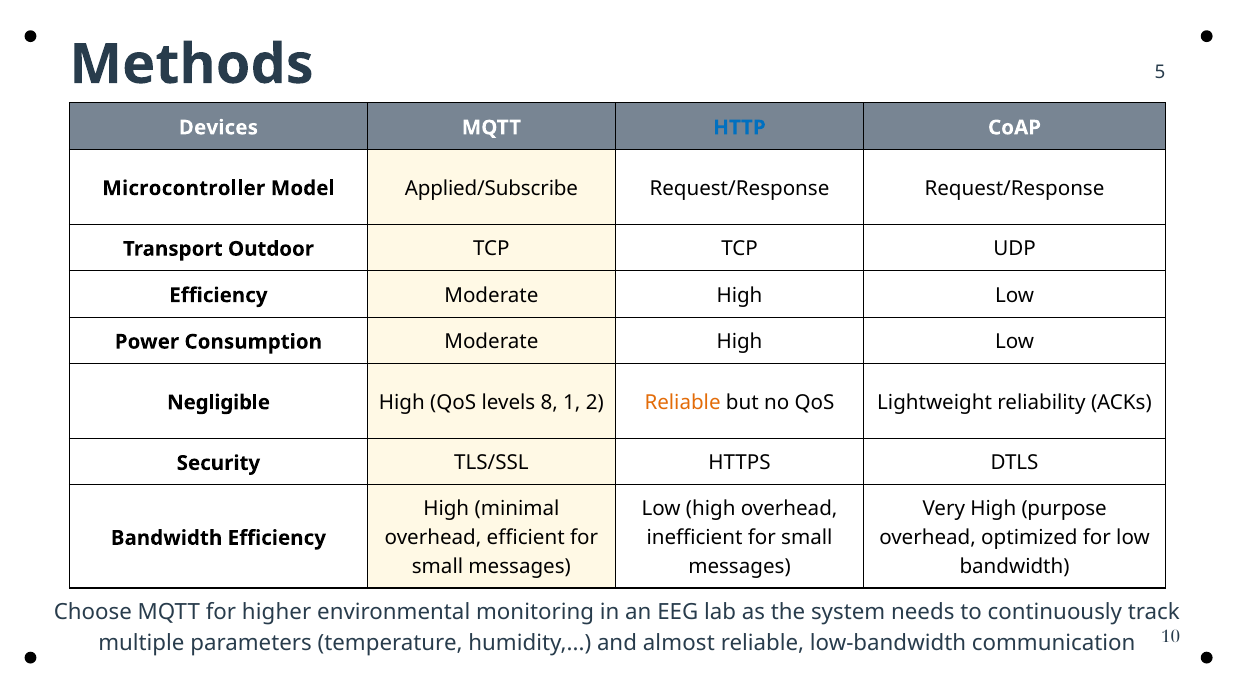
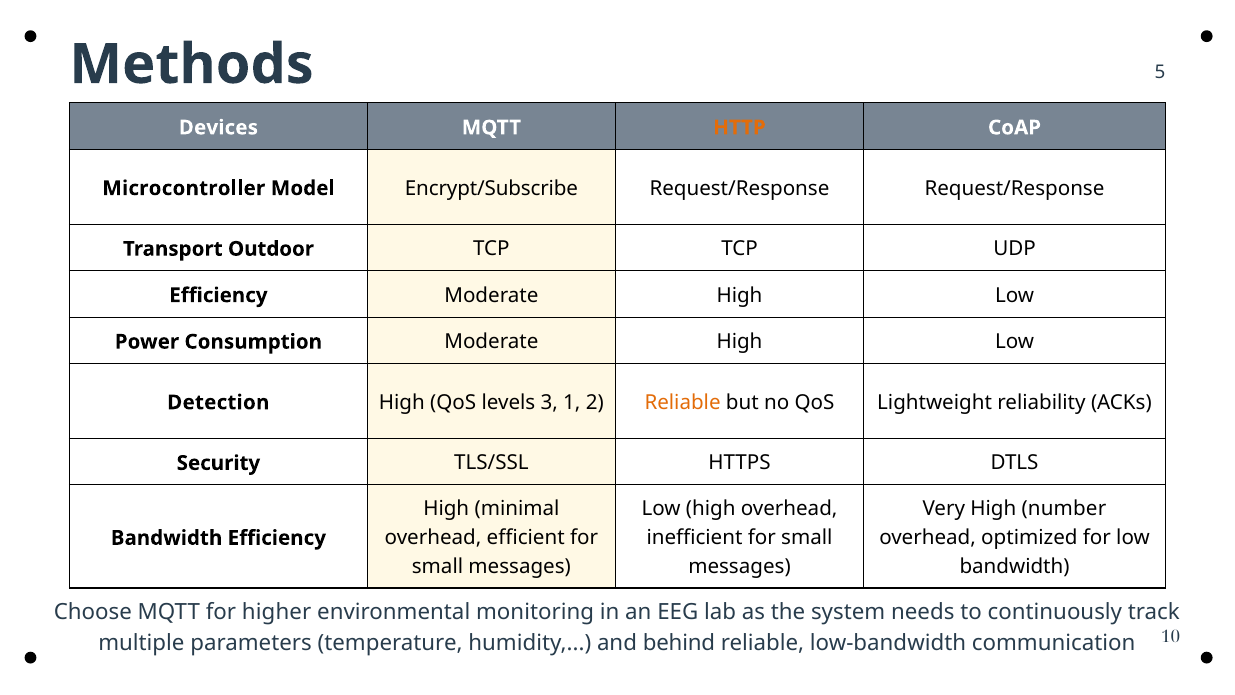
HTTP colour: blue -> orange
Applied/Subscribe: Applied/Subscribe -> Encrypt/Subscribe
Negligible: Negligible -> Detection
8: 8 -> 3
purpose: purpose -> number
almost: almost -> behind
